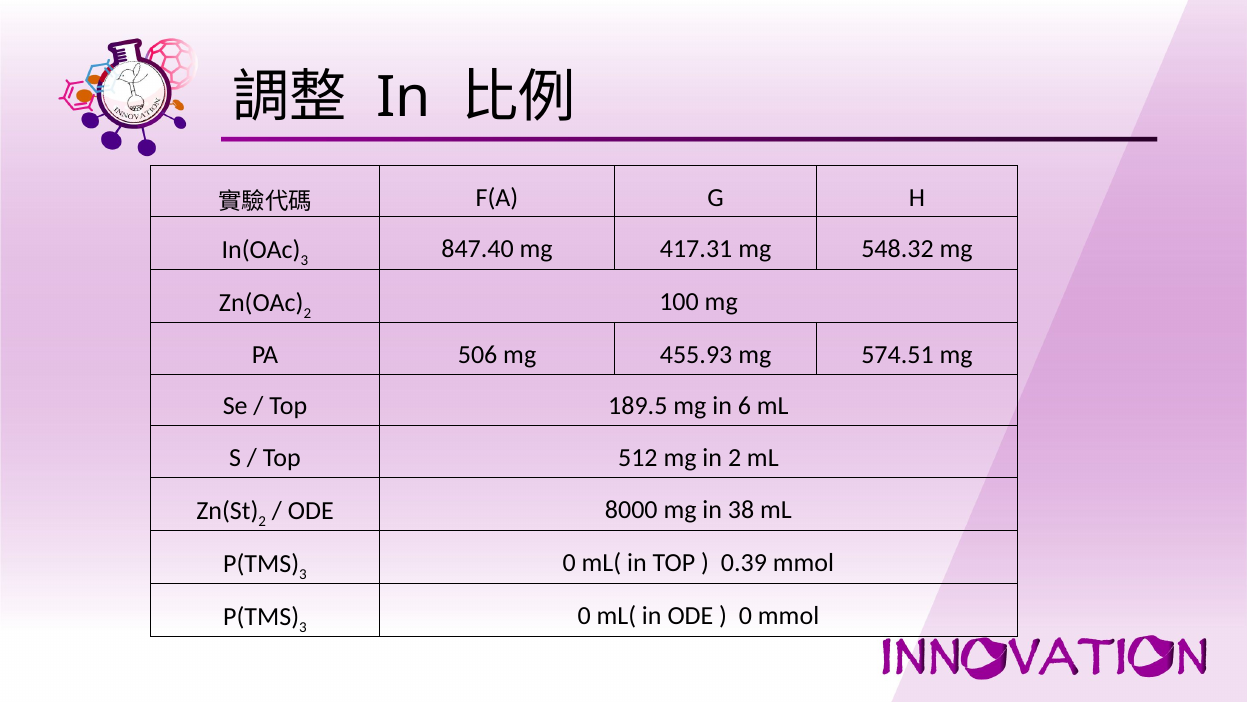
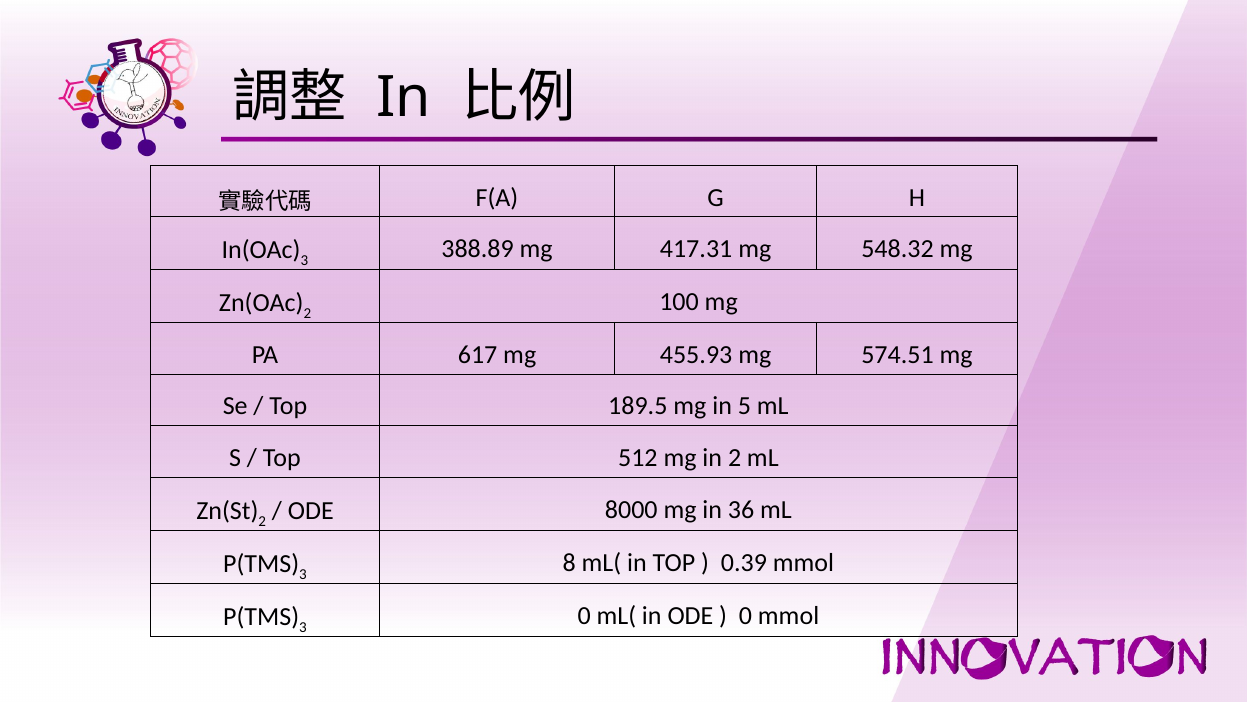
847.40: 847.40 -> 388.89
506: 506 -> 617
6: 6 -> 5
38: 38 -> 36
0 at (569, 562): 0 -> 8
